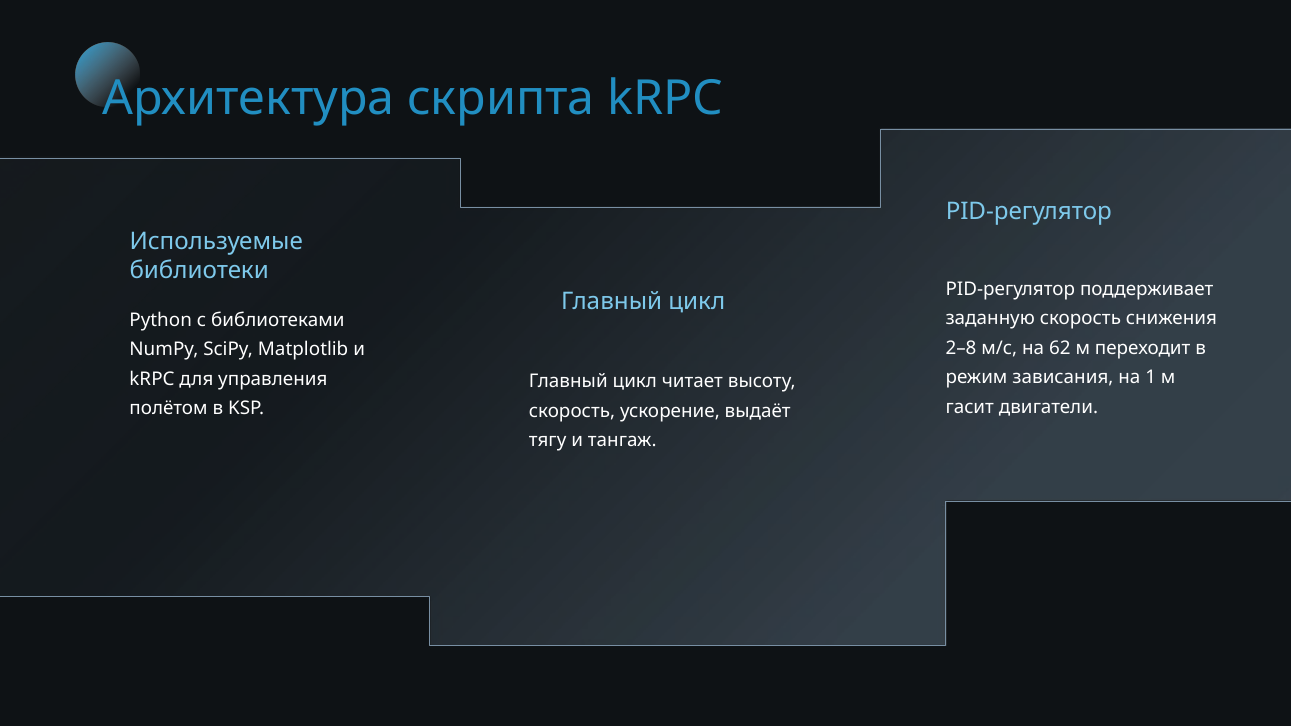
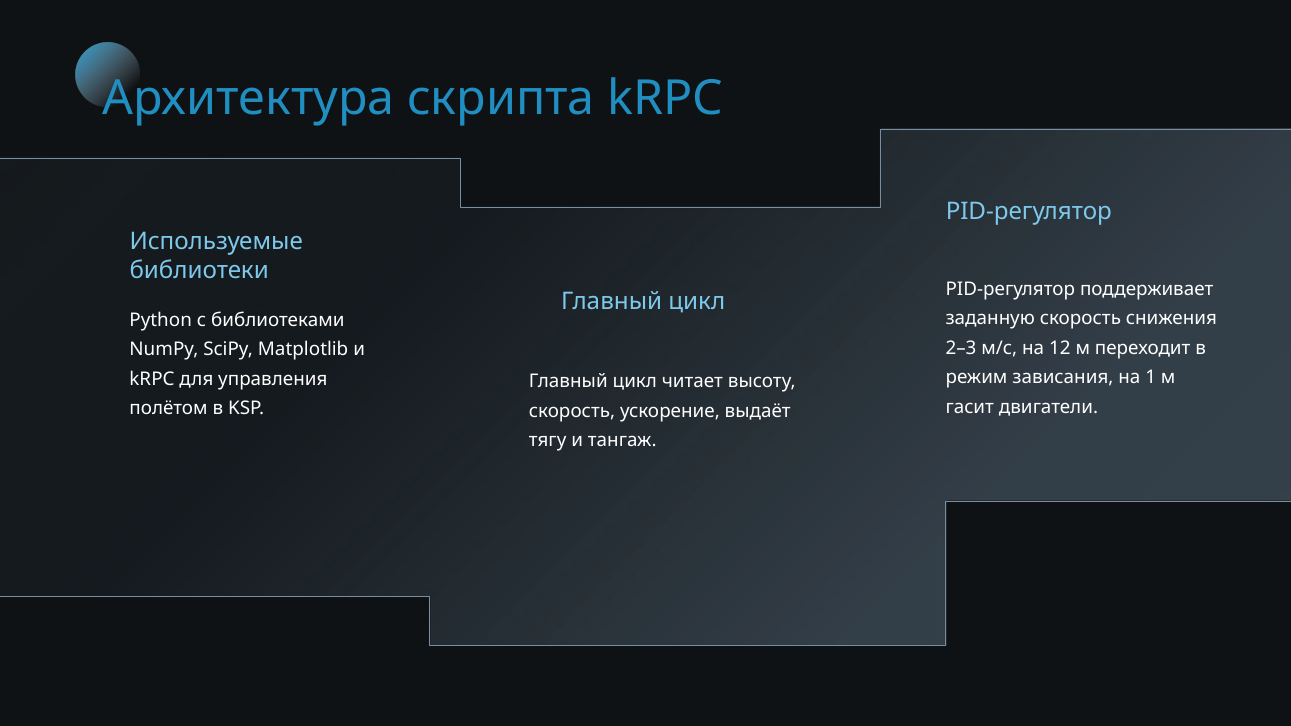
2–8: 2–8 -> 2–3
62: 62 -> 12
